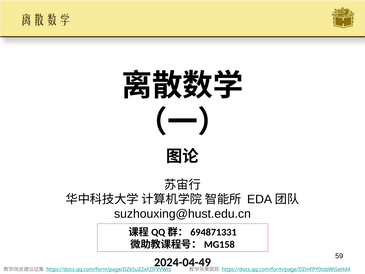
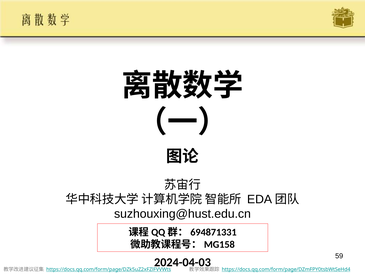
2024-04-49: 2024-04-49 -> 2024-04-03
